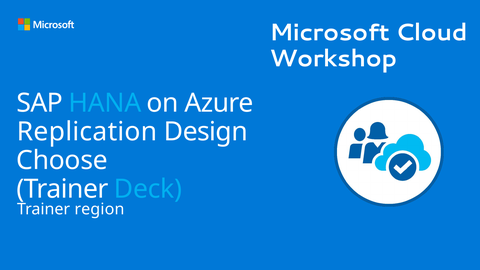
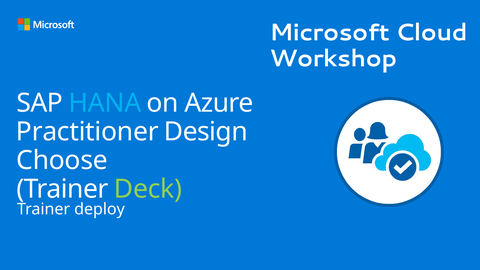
Replication: Replication -> Practitioner
Deck colour: light blue -> light green
region: region -> deploy
